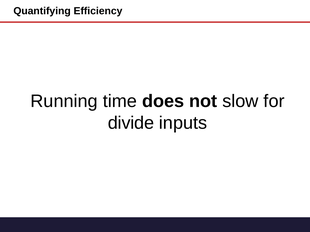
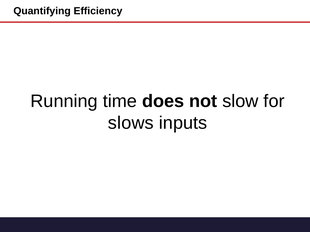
divide: divide -> slows
